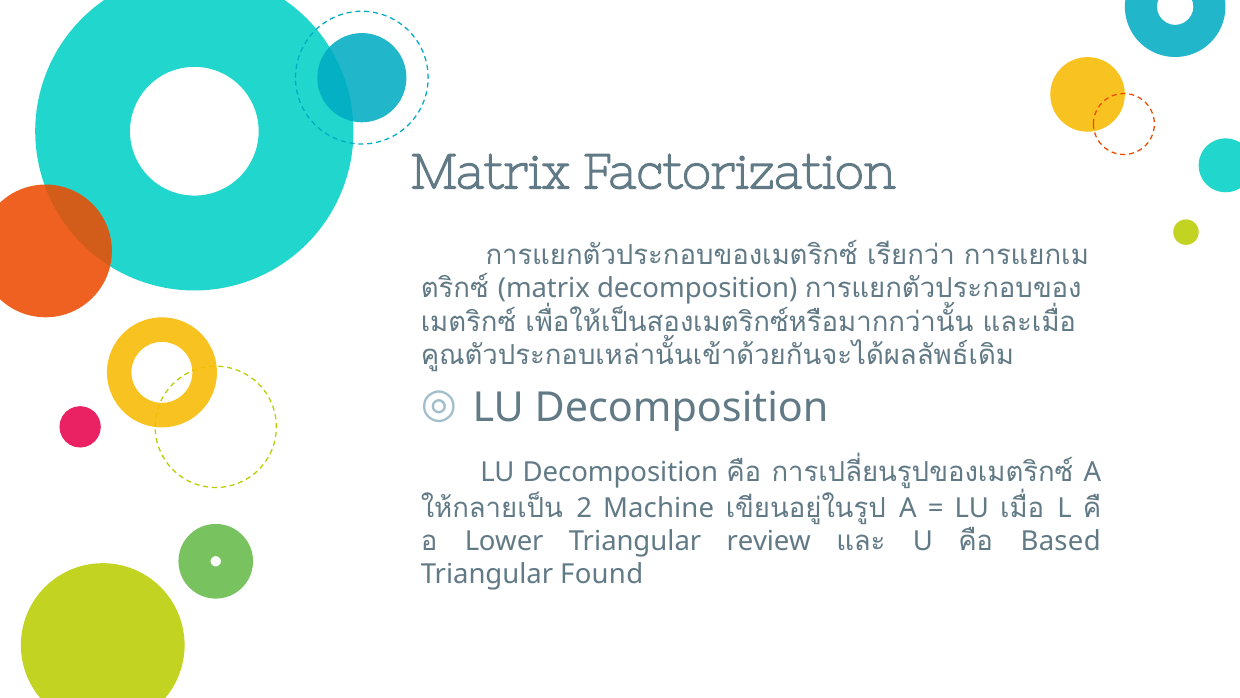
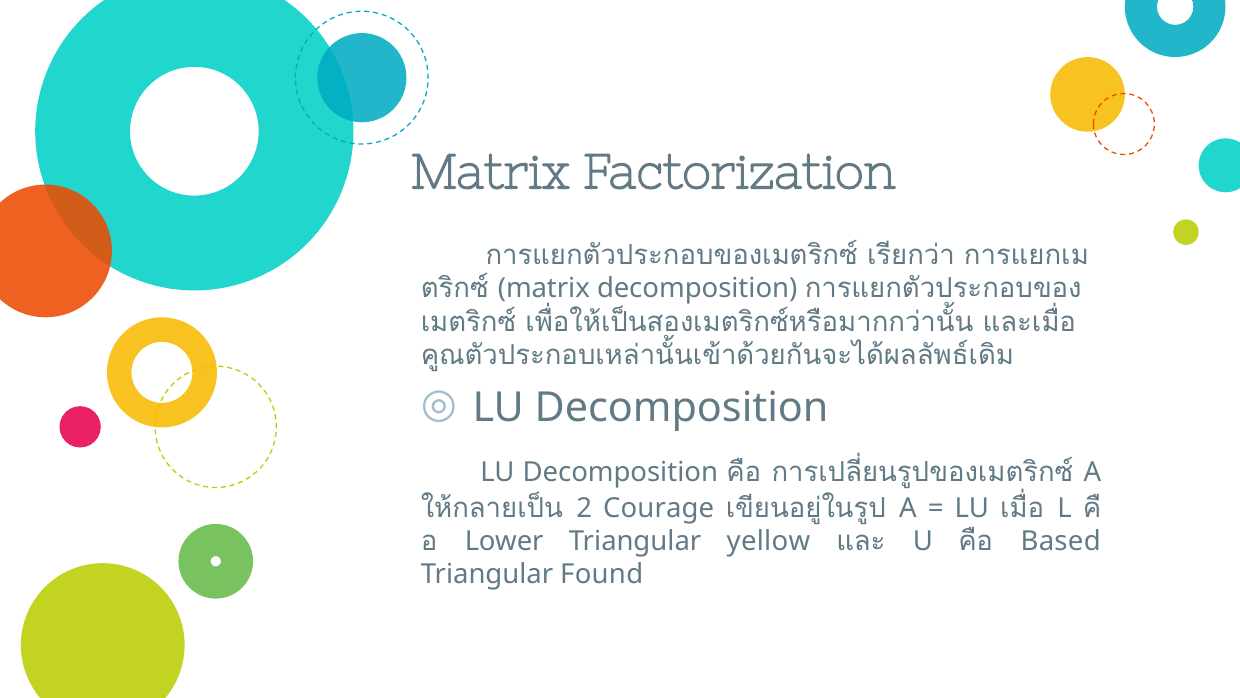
Machine: Machine -> Courage
review: review -> yellow
